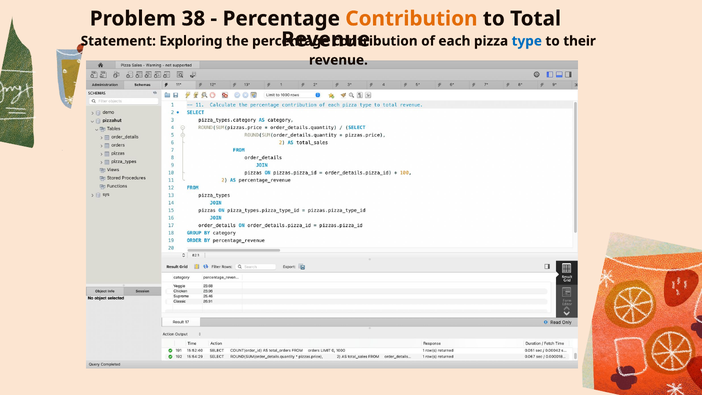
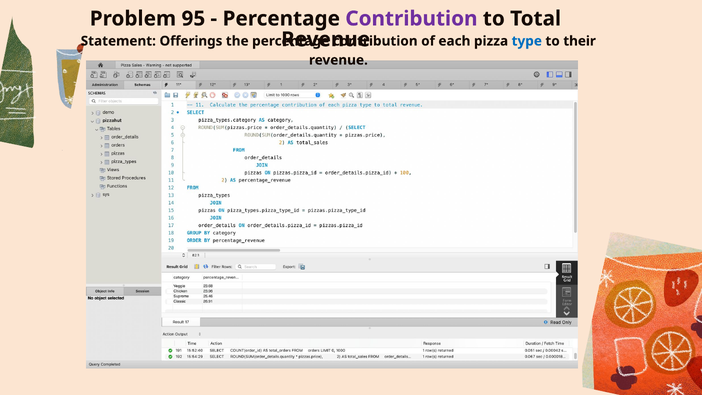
38: 38 -> 95
Contribution at (411, 19) colour: orange -> purple
Exploring: Exploring -> Offerings
